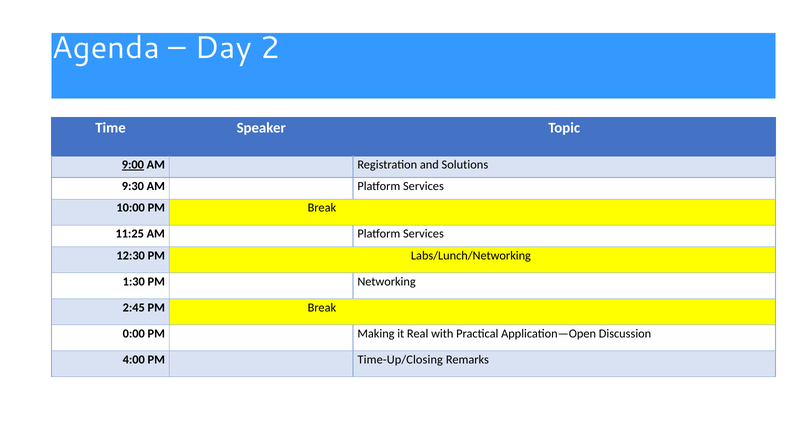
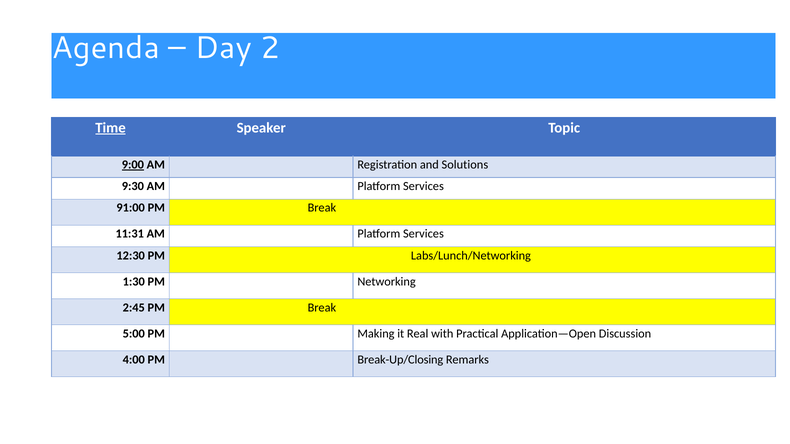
Time underline: none -> present
10:00: 10:00 -> 91:00
11:25: 11:25 -> 11:31
0:00: 0:00 -> 5:00
Time-Up/Closing: Time-Up/Closing -> Break-Up/Closing
